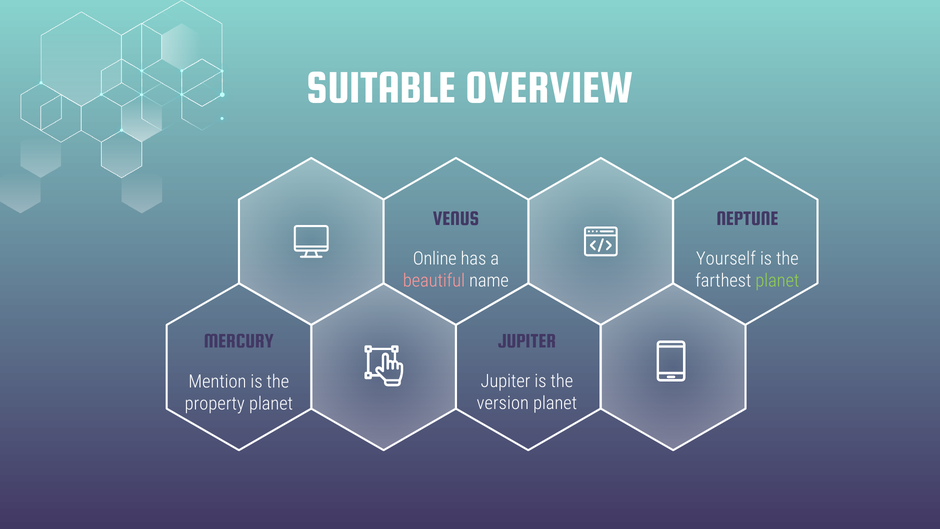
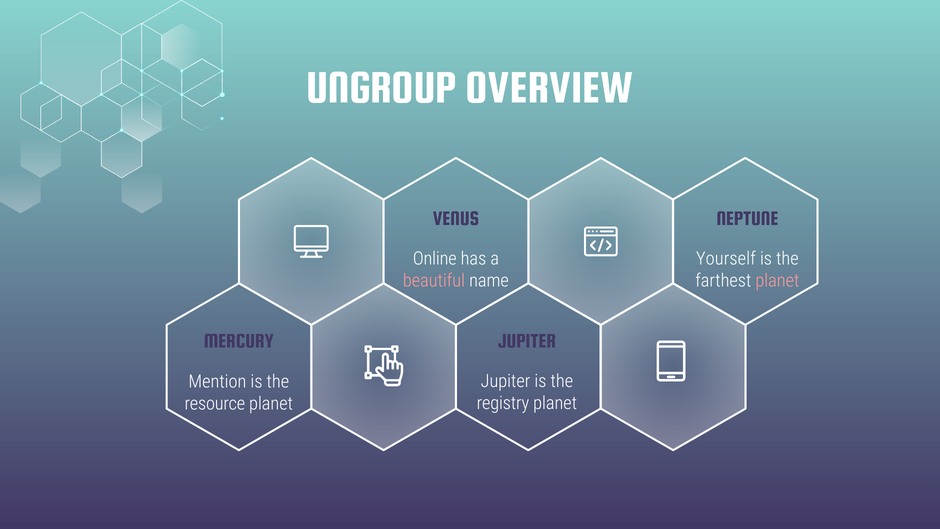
SUITABLE: SUITABLE -> UNGROUP
planet at (777, 281) colour: light green -> pink
property: property -> resource
version: version -> registry
